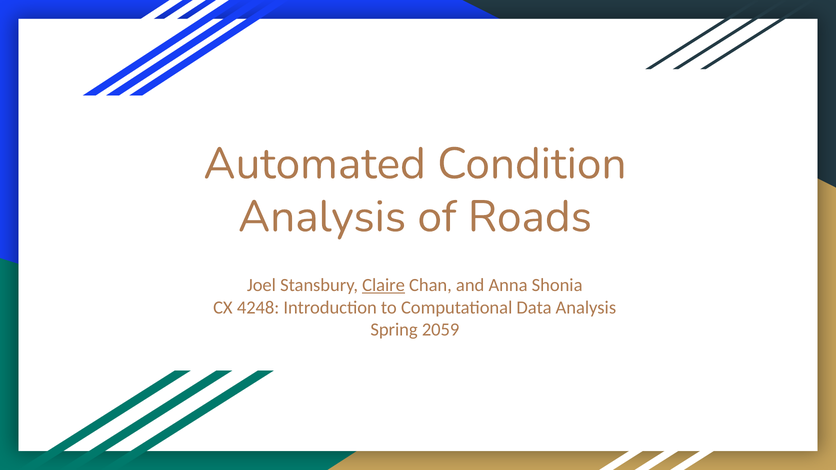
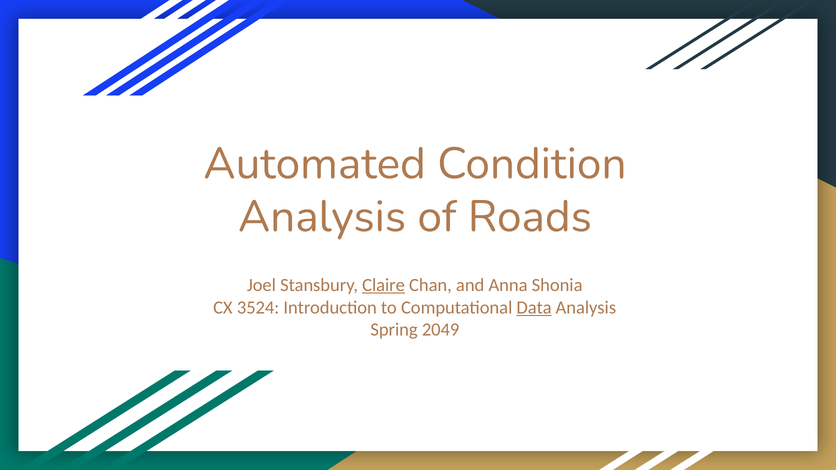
4248: 4248 -> 3524
Data underline: none -> present
2059: 2059 -> 2049
